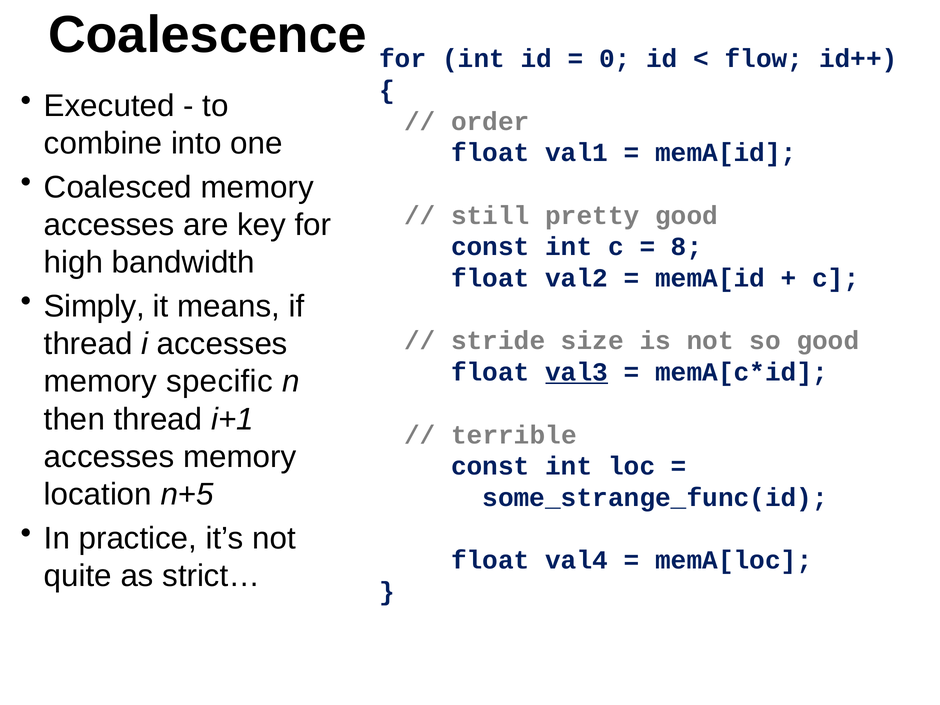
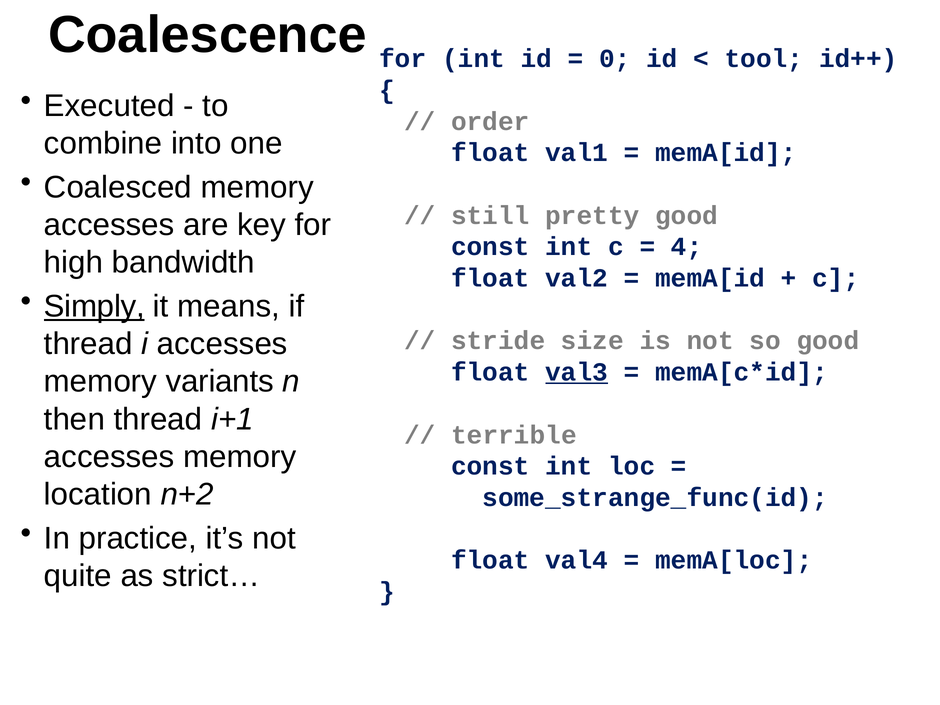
flow: flow -> tool
8: 8 -> 4
Simply underline: none -> present
specific: specific -> variants
n+5: n+5 -> n+2
